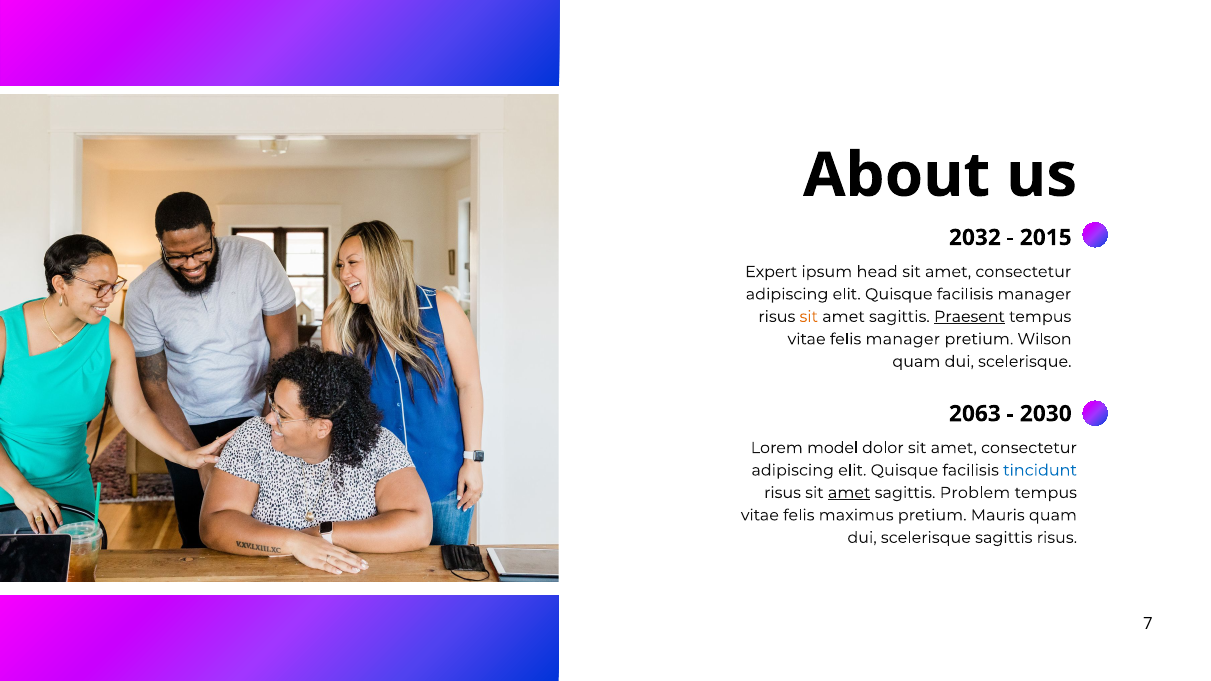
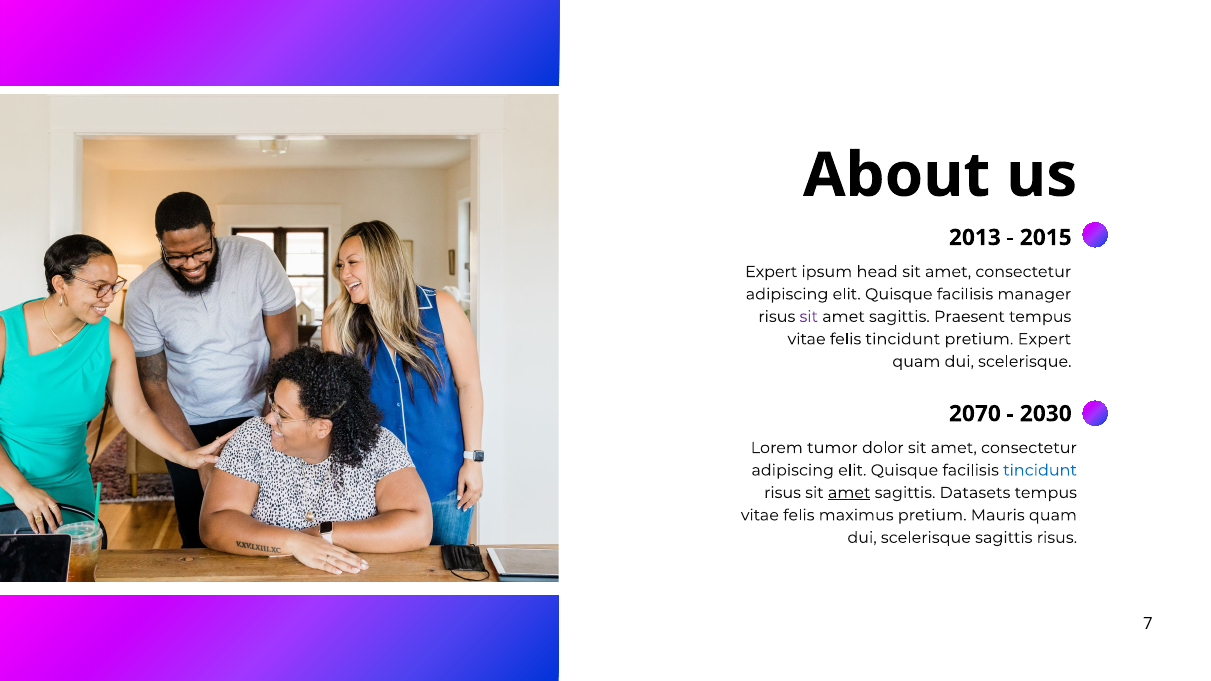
2032: 2032 -> 2013
sit at (809, 317) colour: orange -> purple
Praesent underline: present -> none
felis manager: manager -> tincidunt
pretium Wilson: Wilson -> Expert
2063: 2063 -> 2070
model: model -> tumor
Problem: Problem -> Datasets
